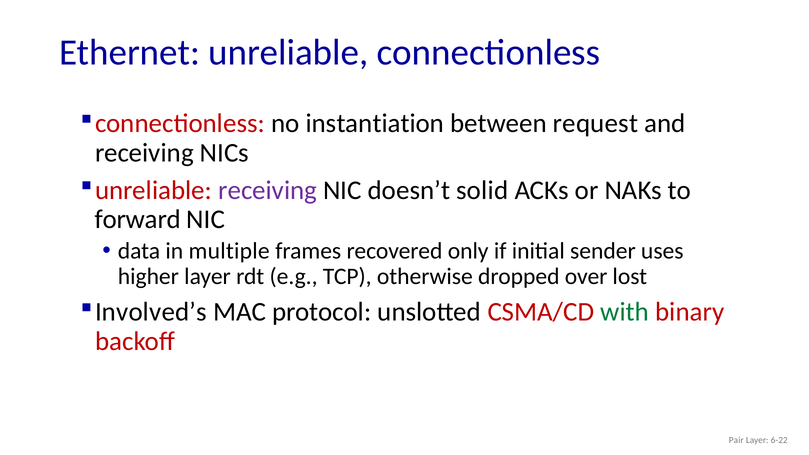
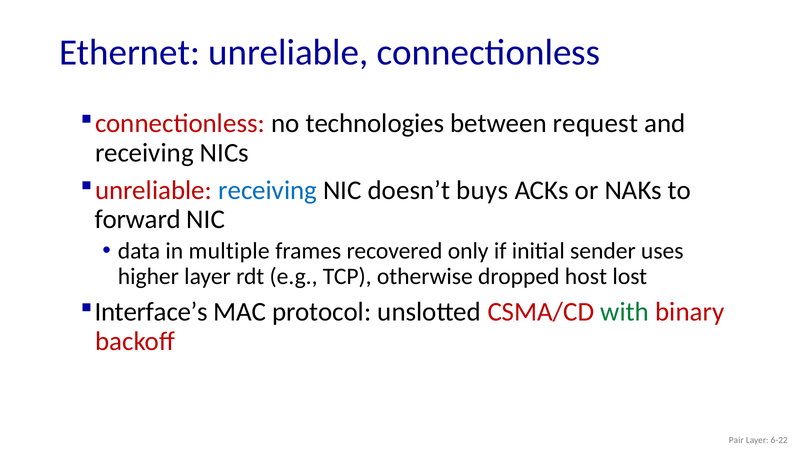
instantiation: instantiation -> technologies
receiving at (268, 190) colour: purple -> blue
solid: solid -> buys
over: over -> host
Involved’s: Involved’s -> Interface’s
